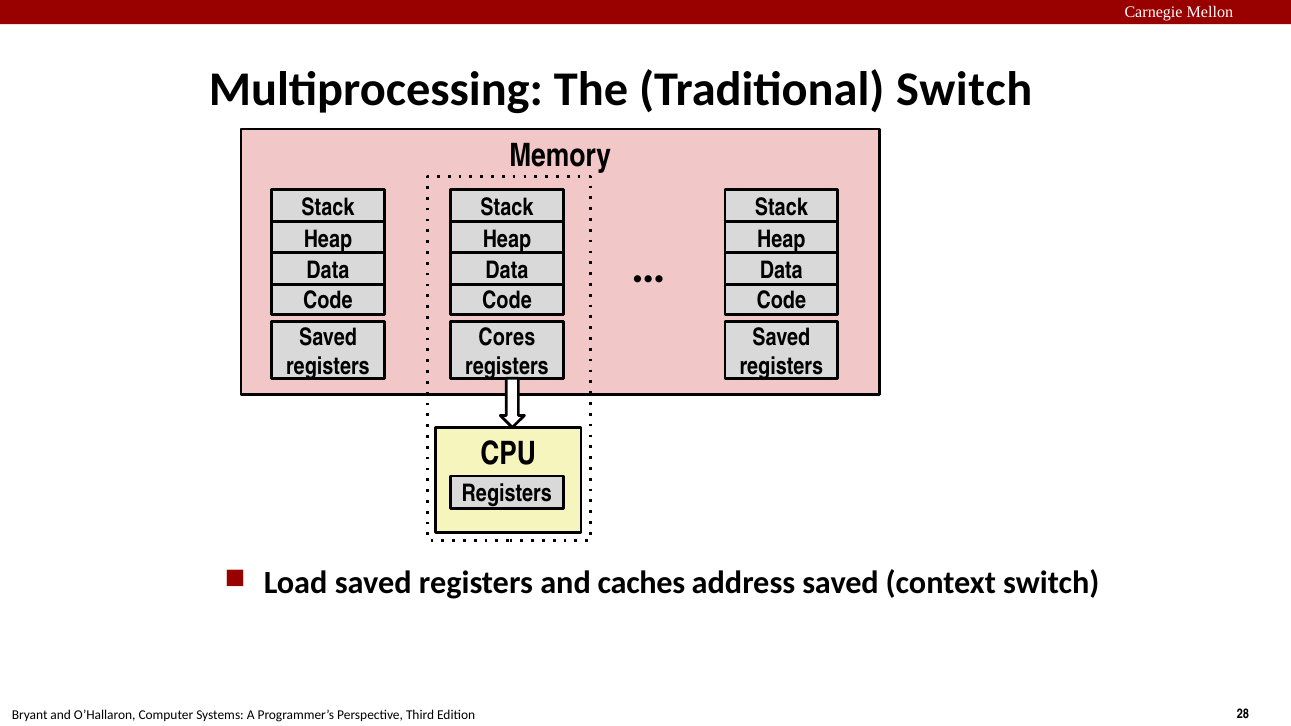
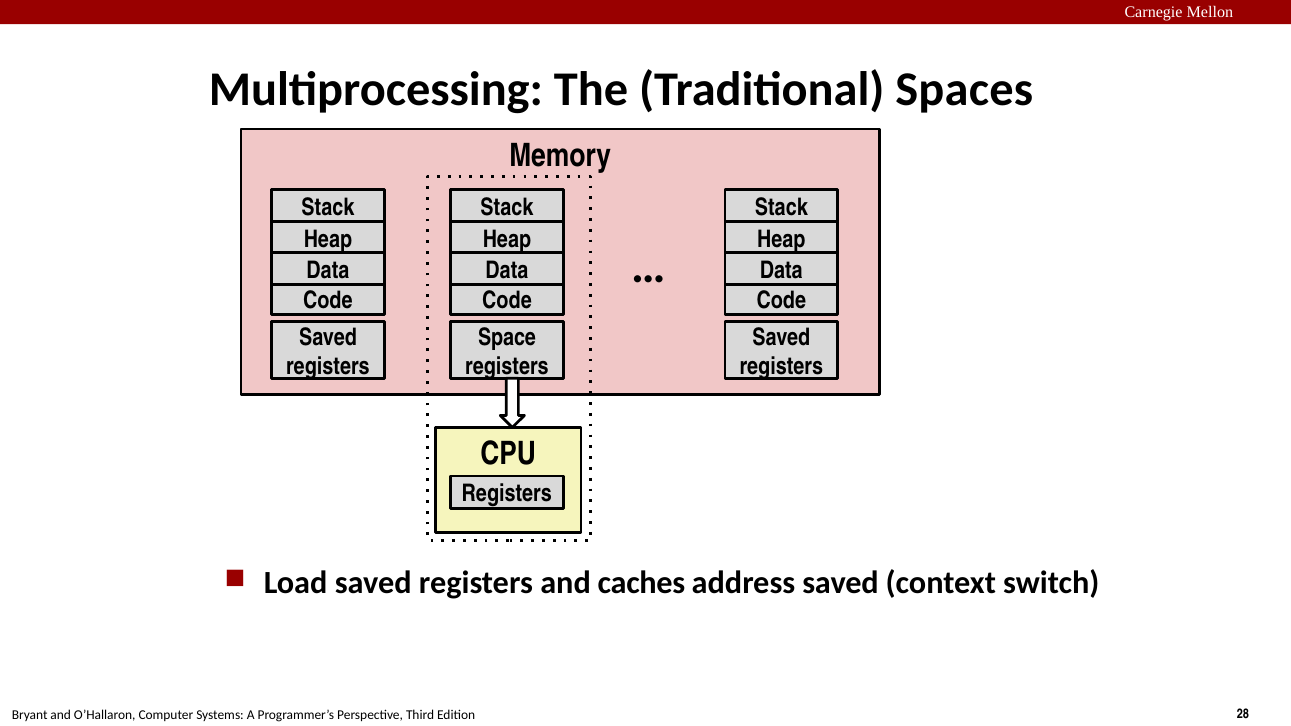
Traditional Switch: Switch -> Spaces
Cores: Cores -> Space
